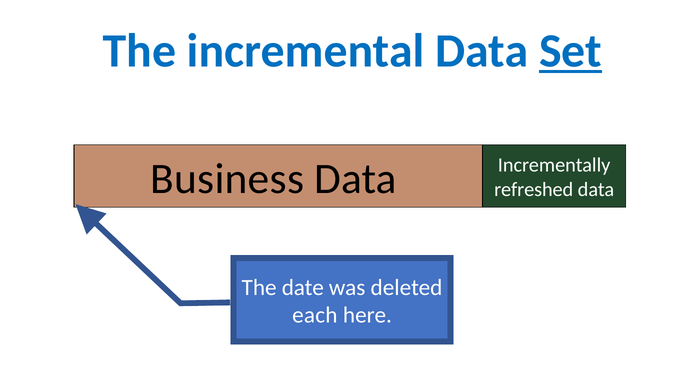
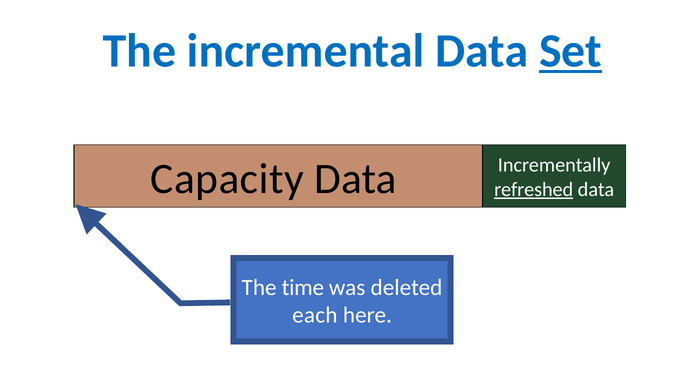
Business: Business -> Capacity
refreshed underline: none -> present
date: date -> time
